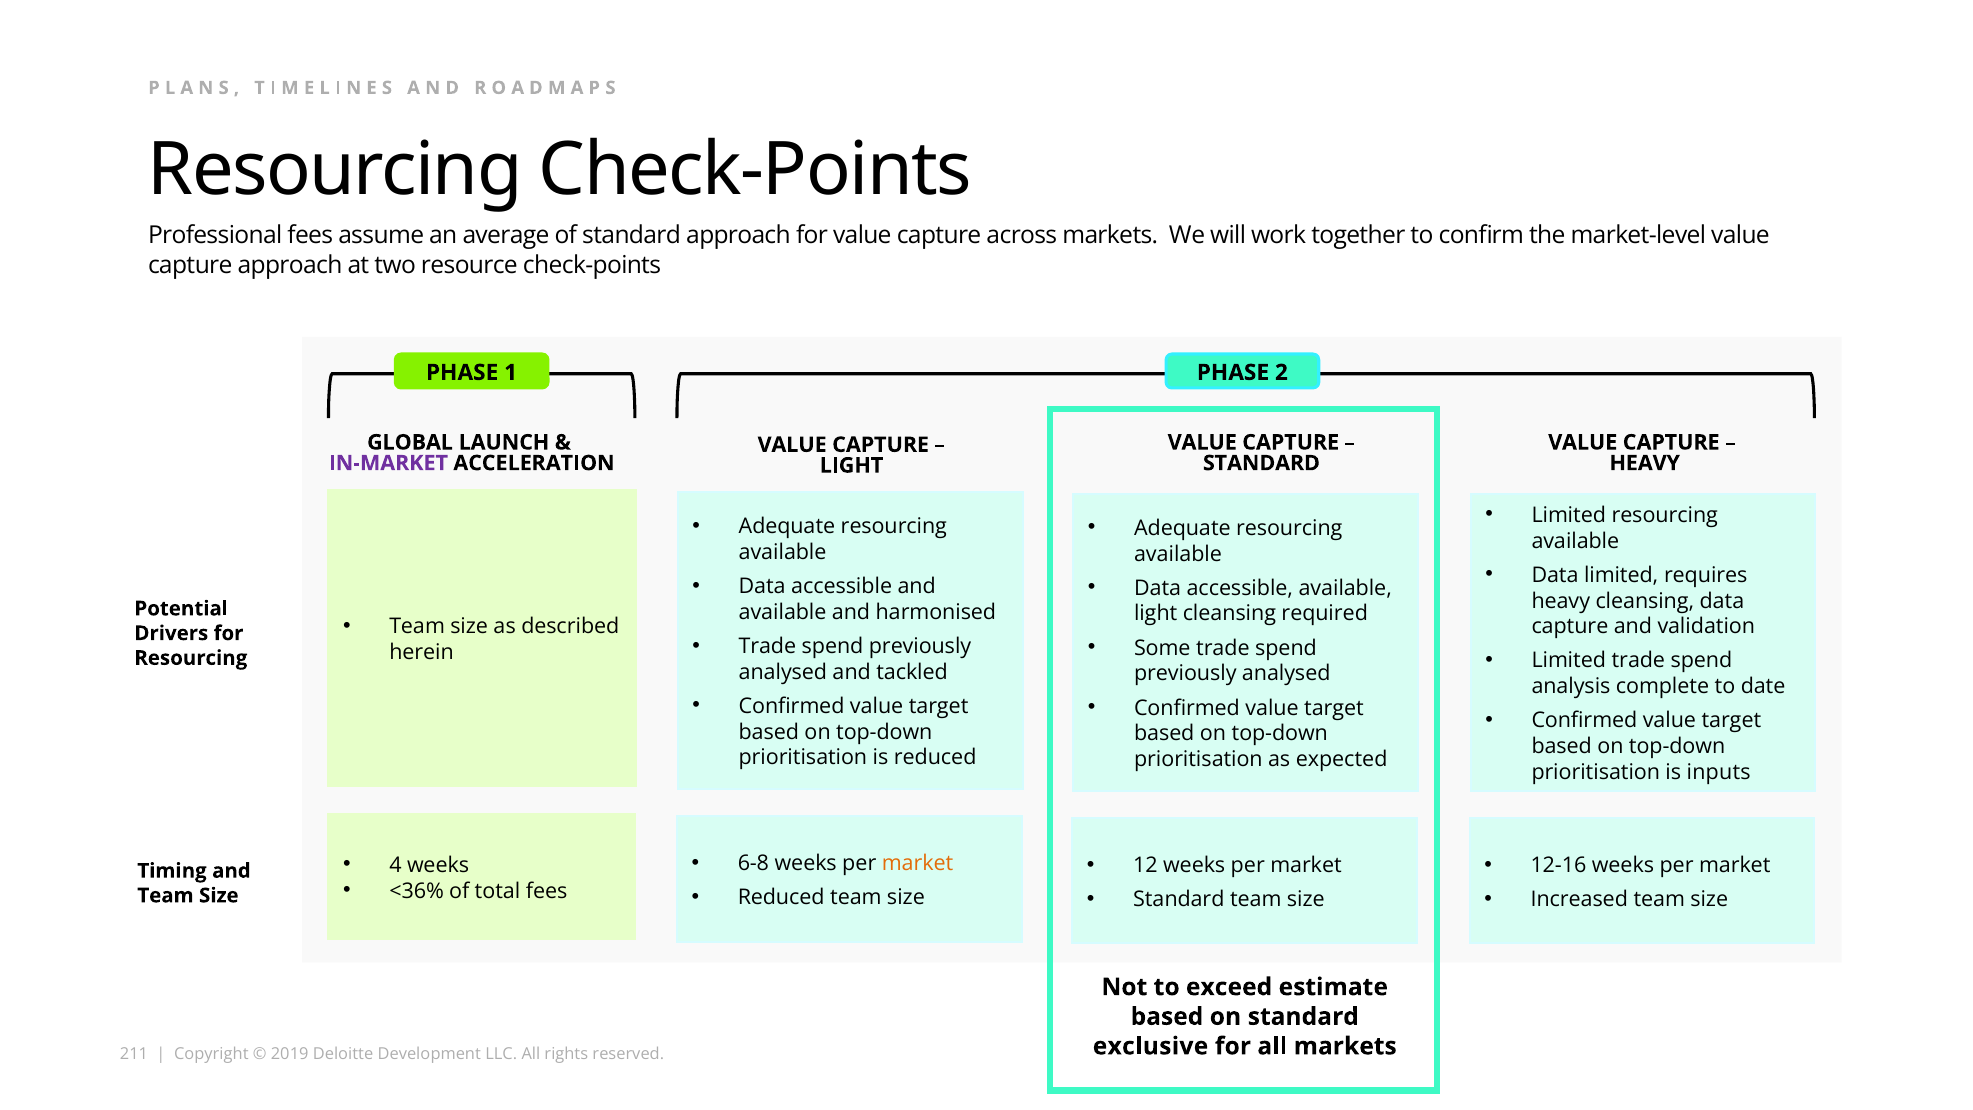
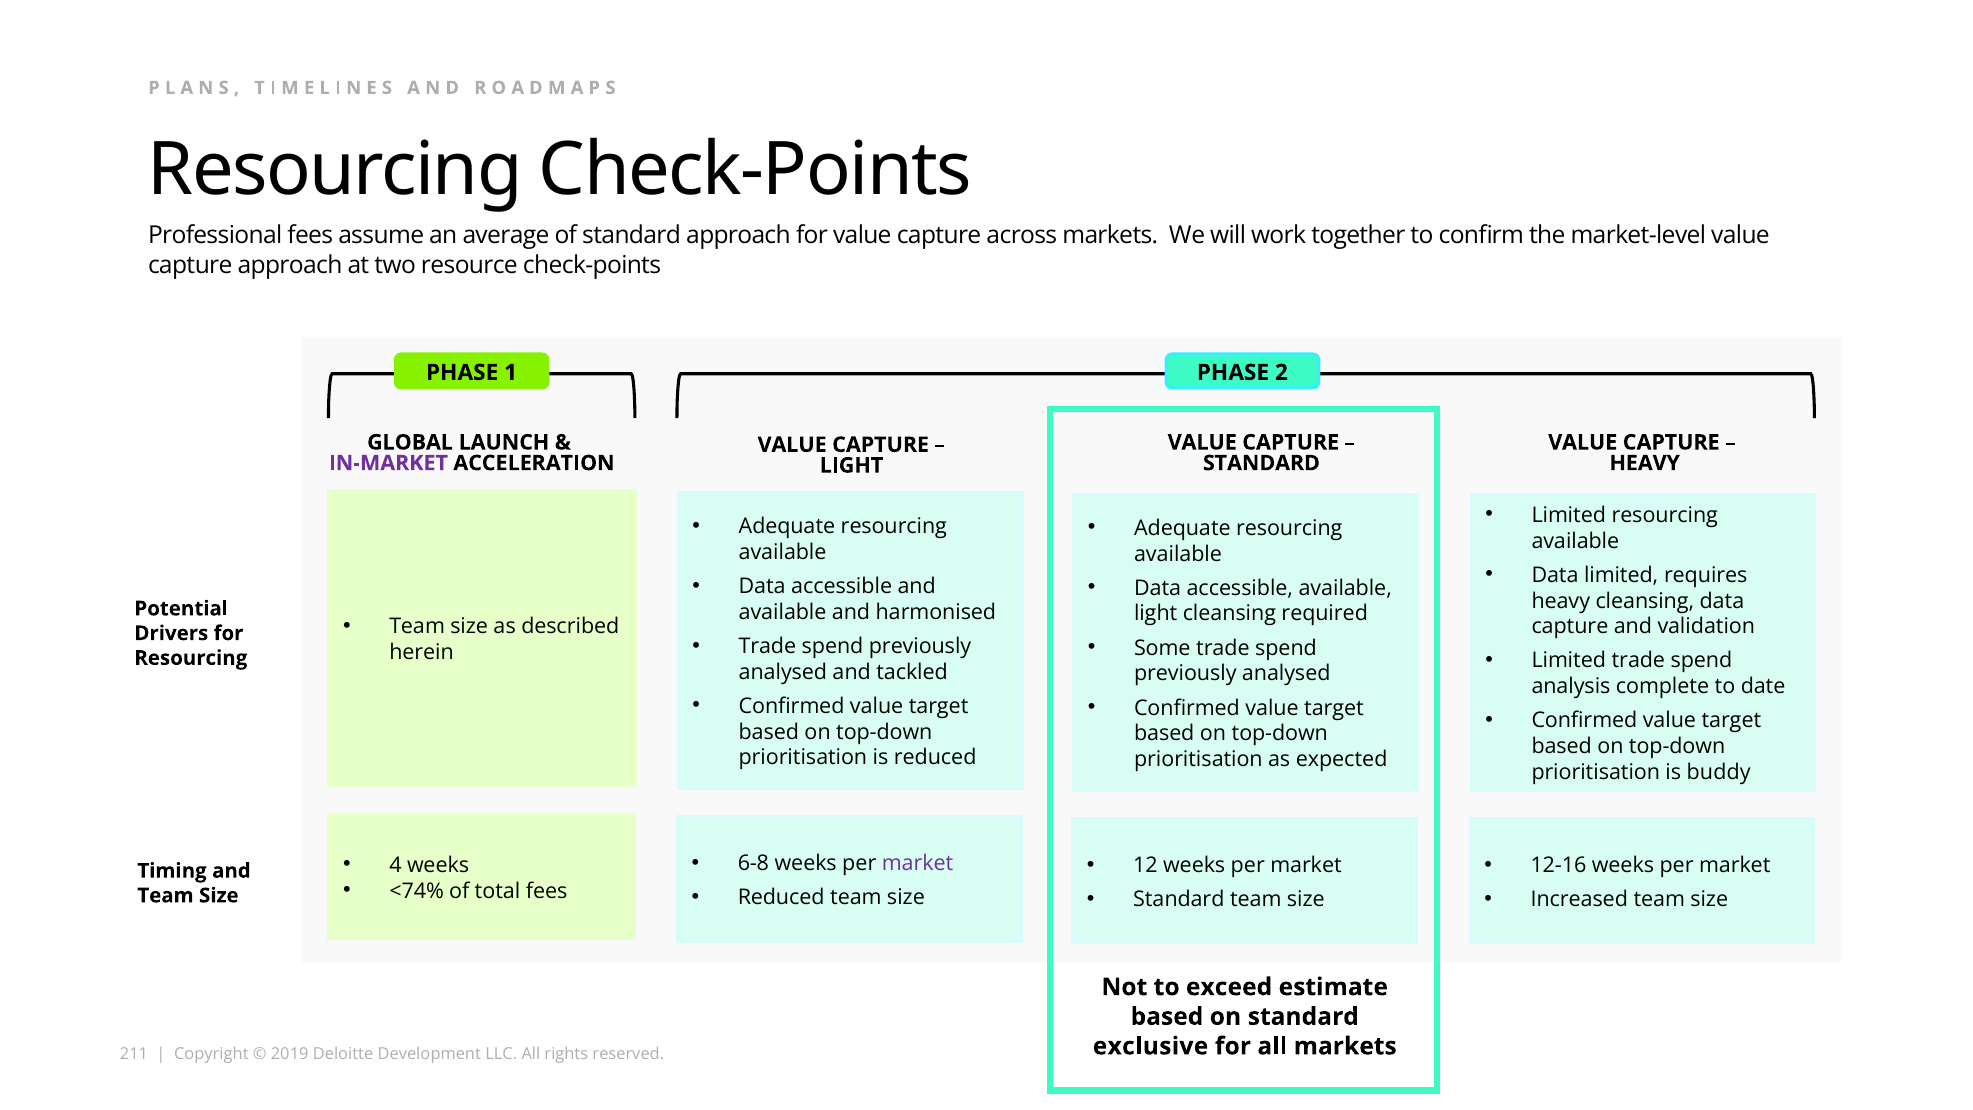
inputs: inputs -> buddy
market at (918, 863) colour: orange -> purple
<36%: <36% -> <74%
